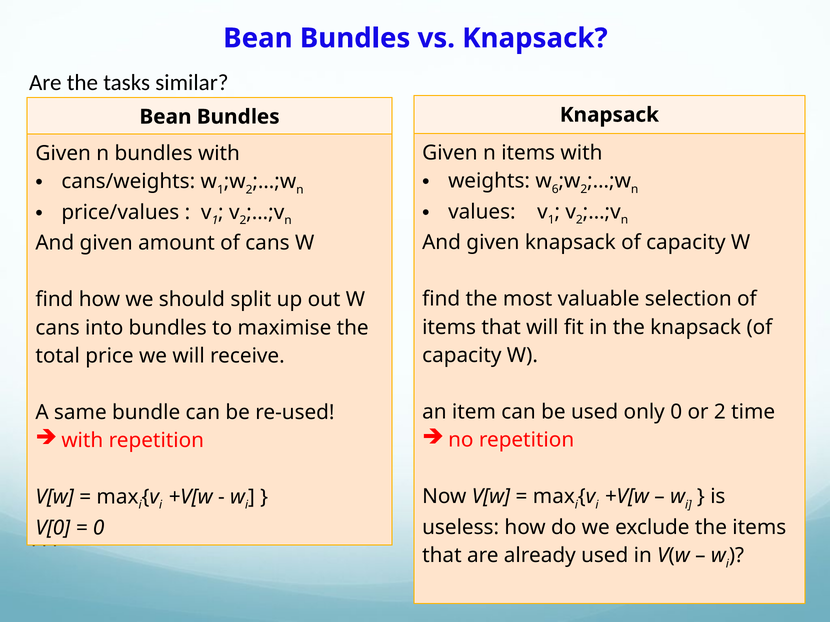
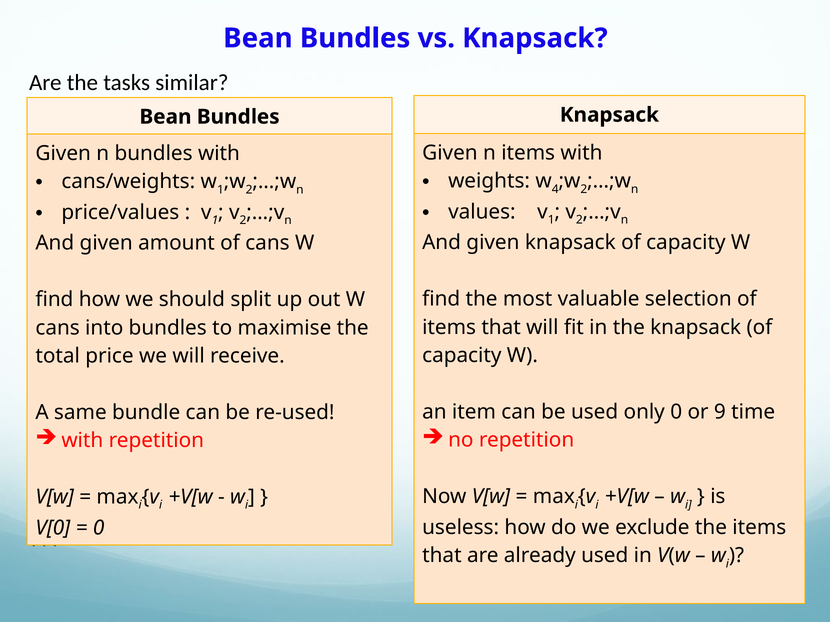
6: 6 -> 4
or 2: 2 -> 9
